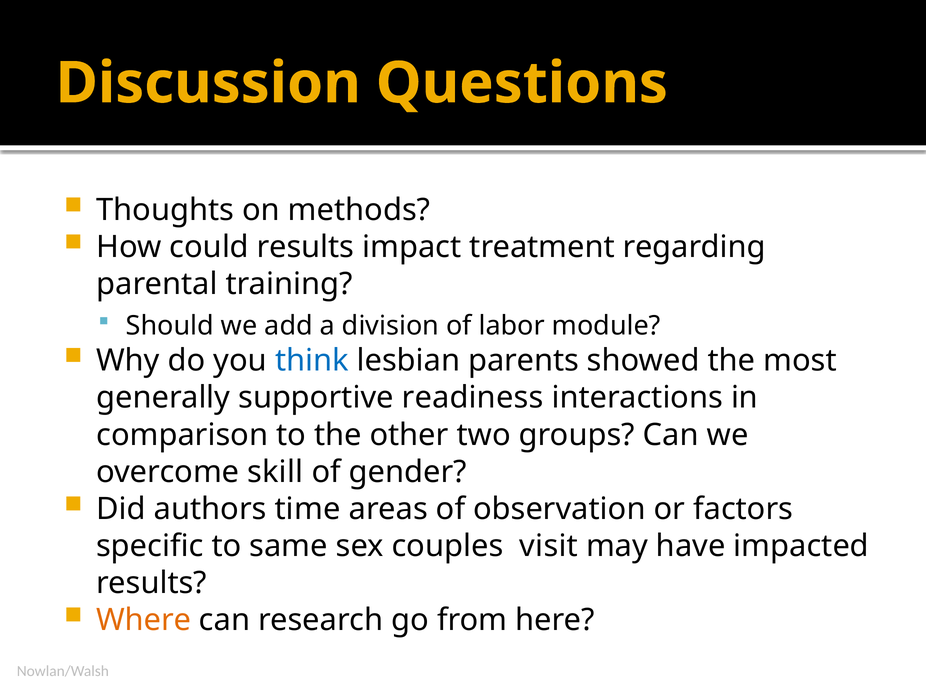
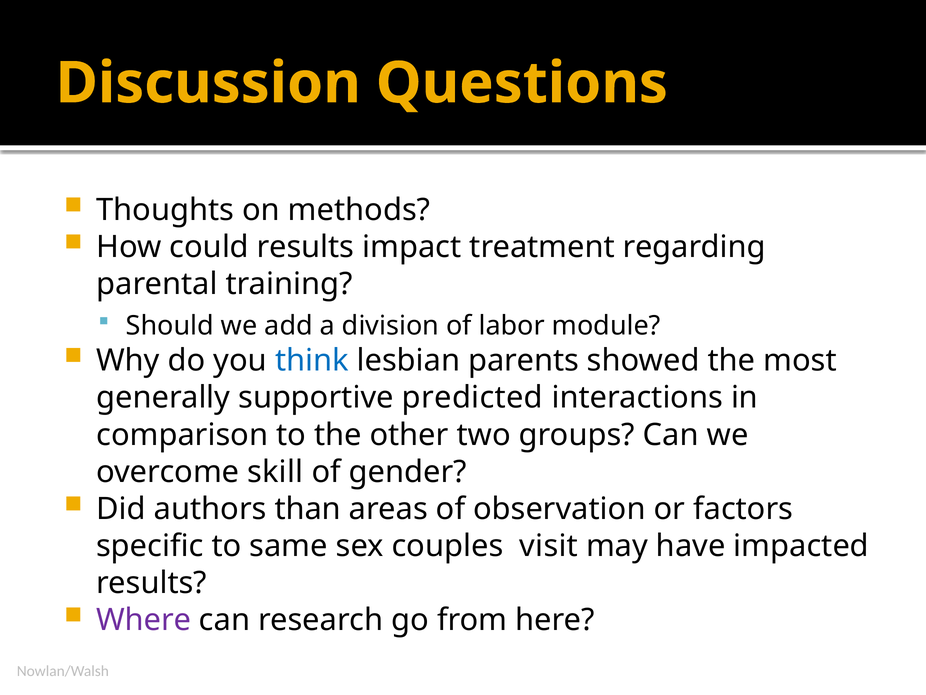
readiness: readiness -> predicted
time: time -> than
Where colour: orange -> purple
